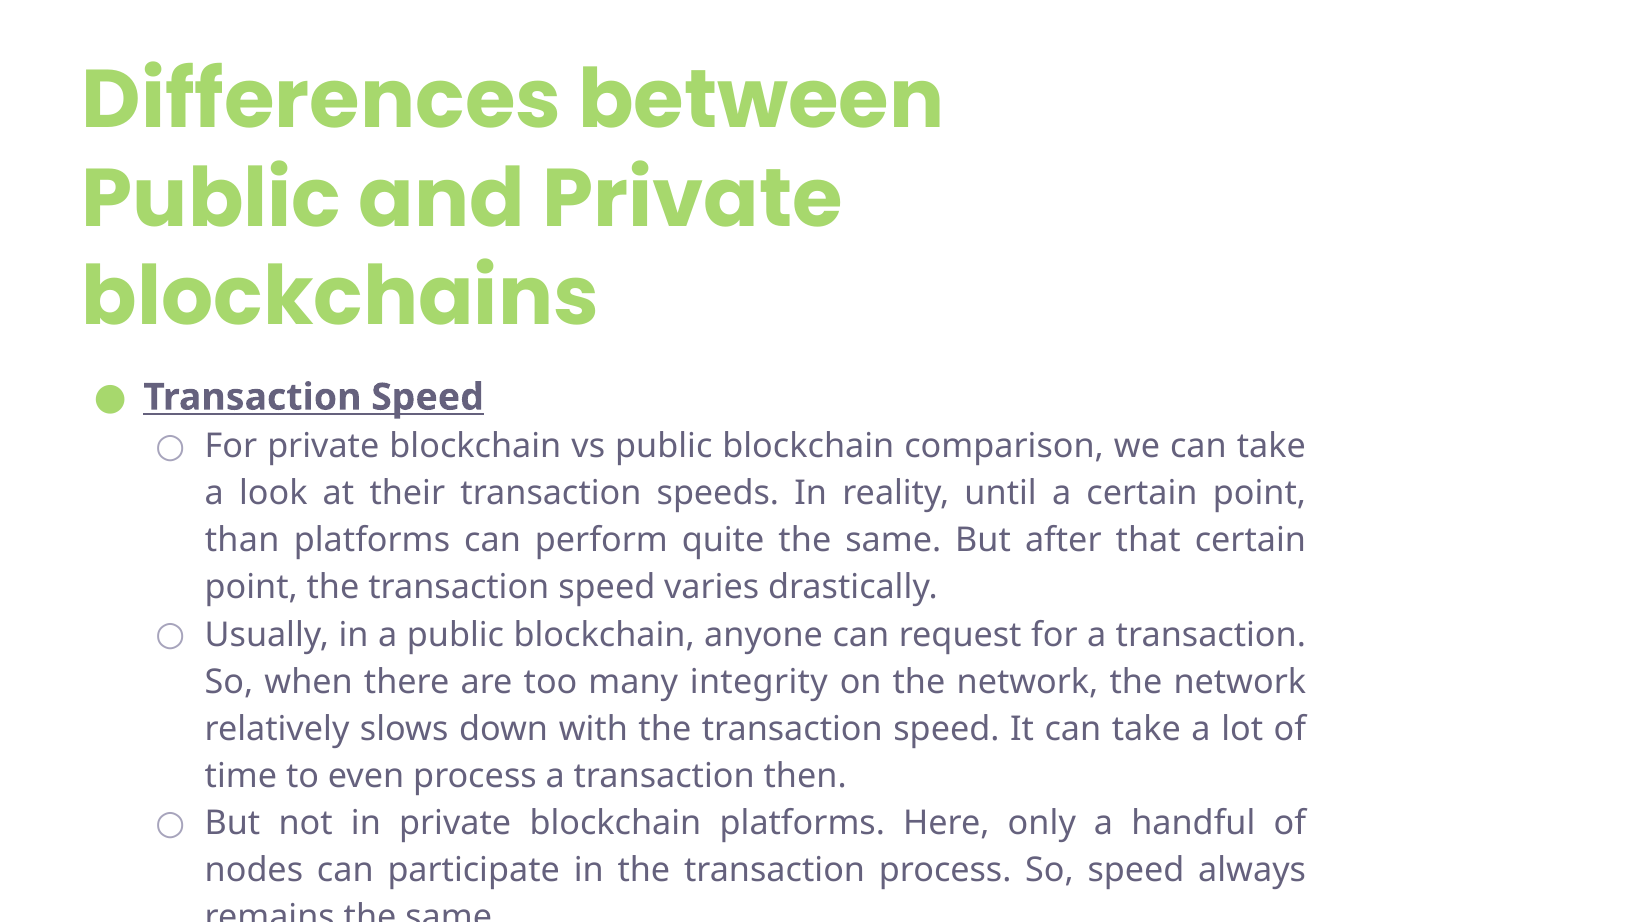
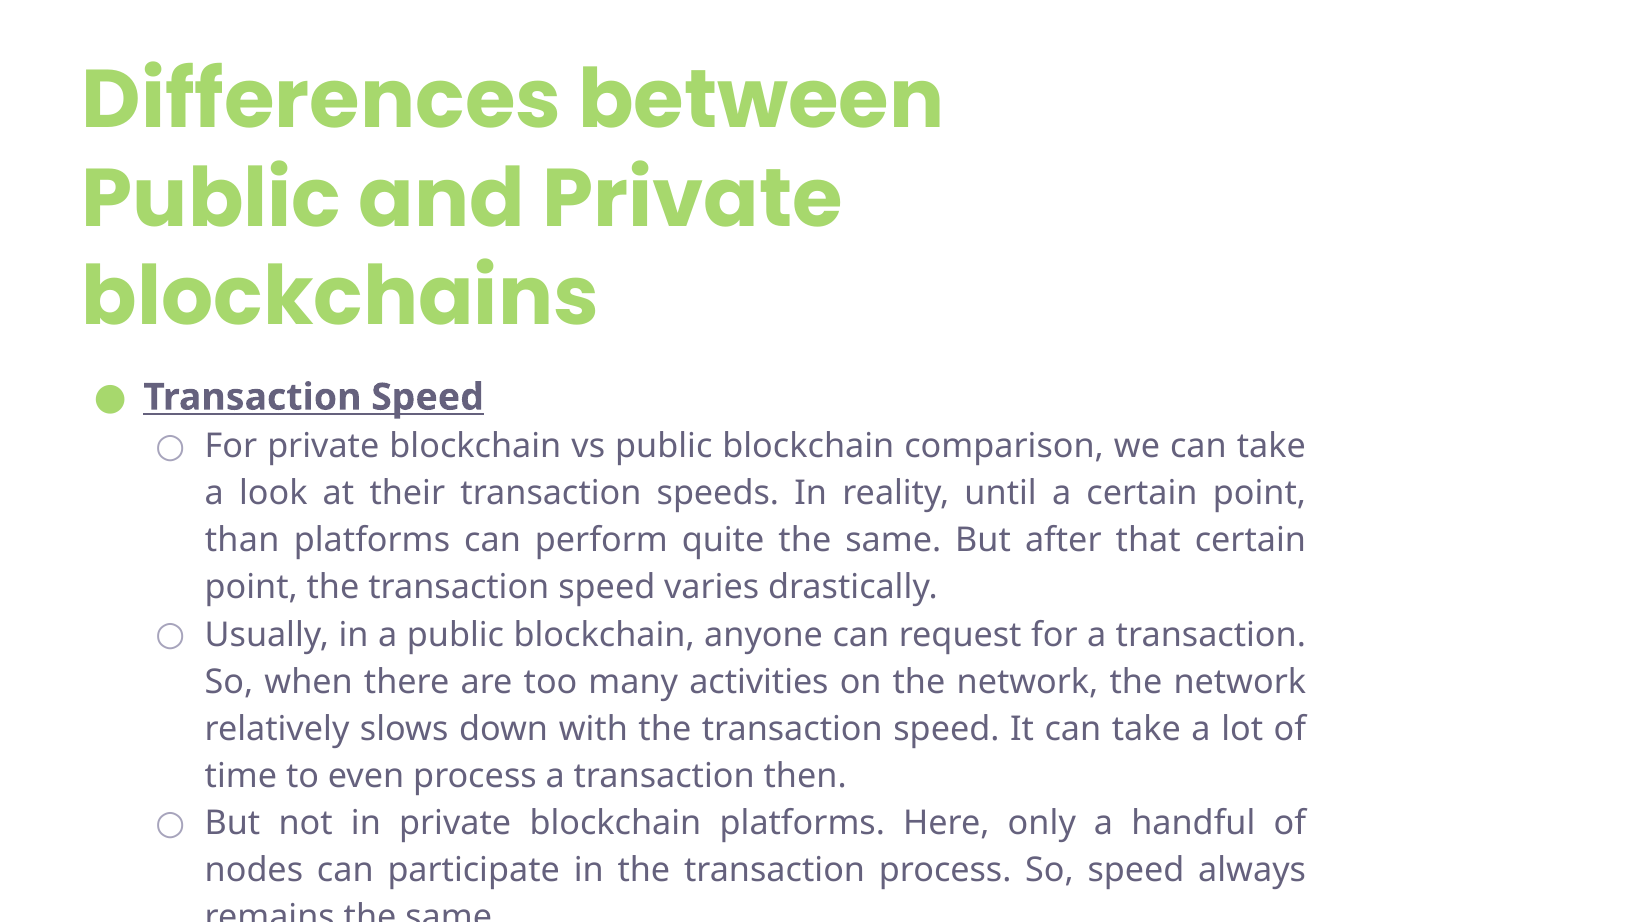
integrity: integrity -> activities
